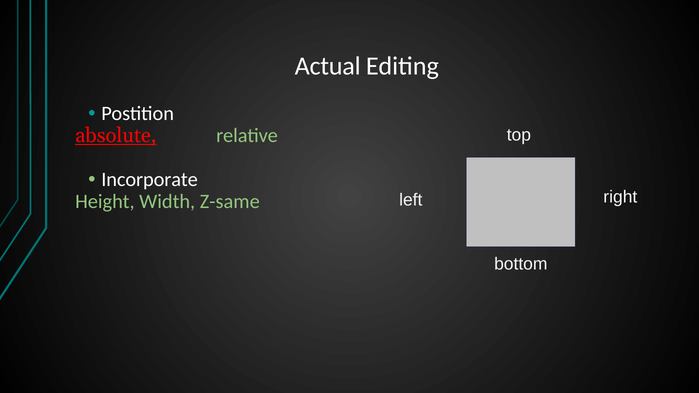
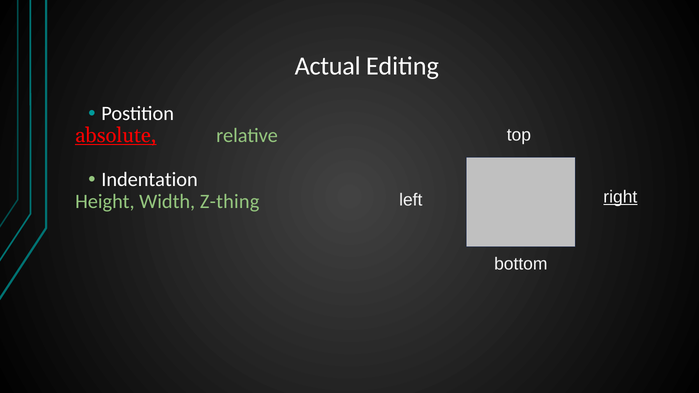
Incorporate: Incorporate -> Indentation
right underline: none -> present
Z-same: Z-same -> Z-thing
